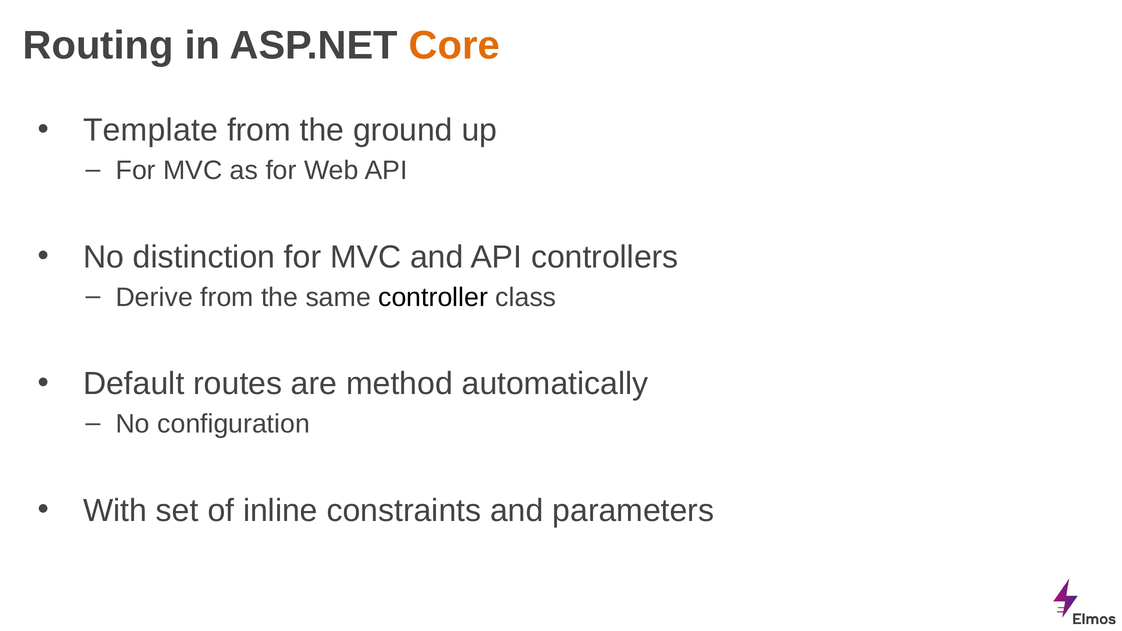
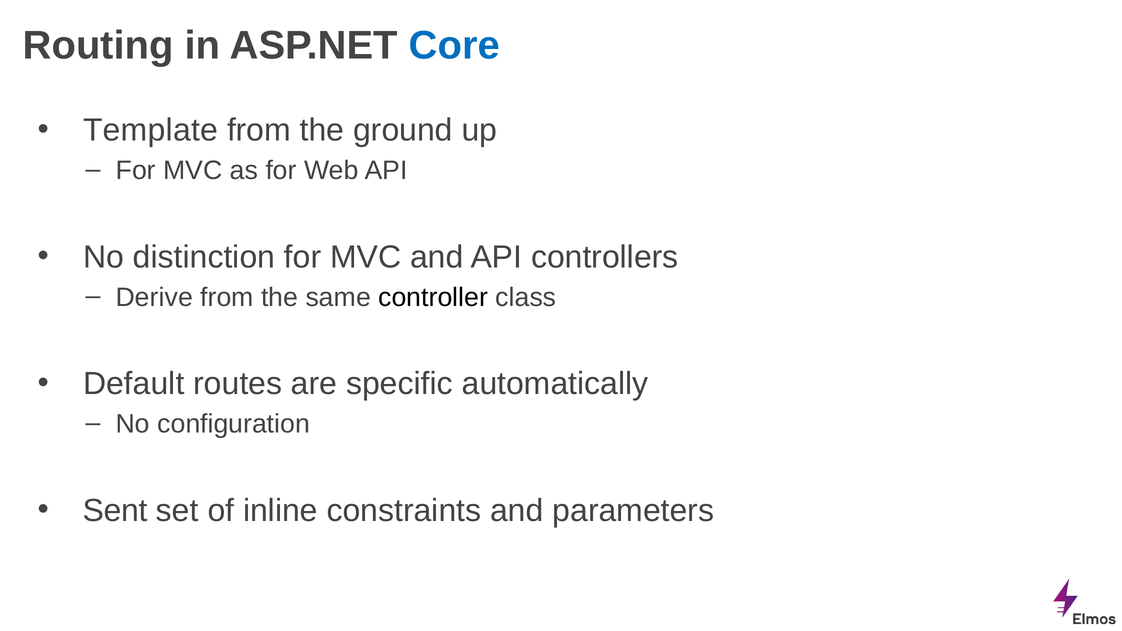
Core colour: orange -> blue
method: method -> specific
With: With -> Sent
